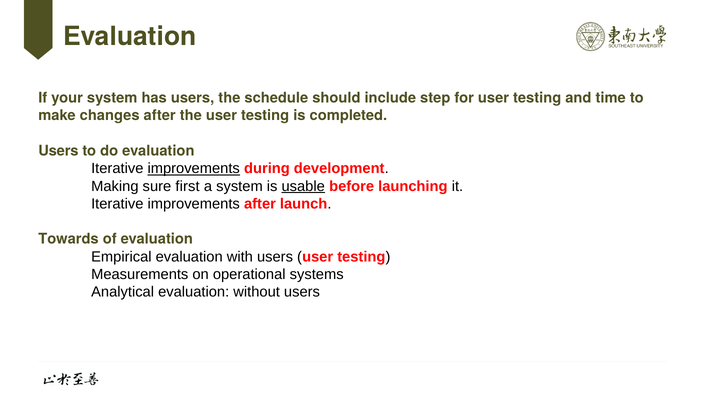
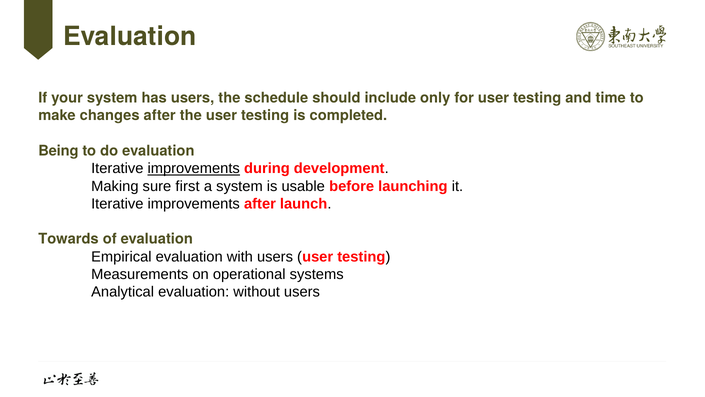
step: step -> only
Users at (58, 151): Users -> Being
usable underline: present -> none
